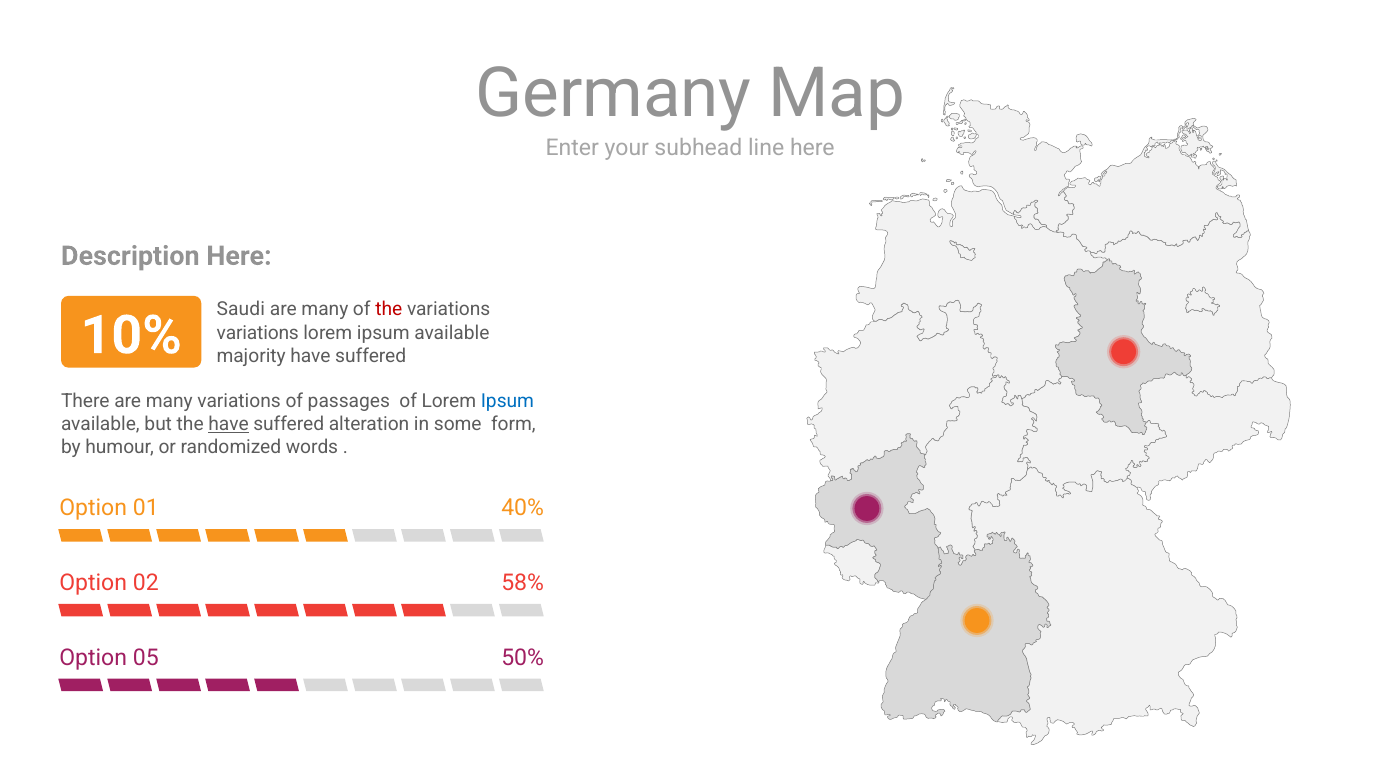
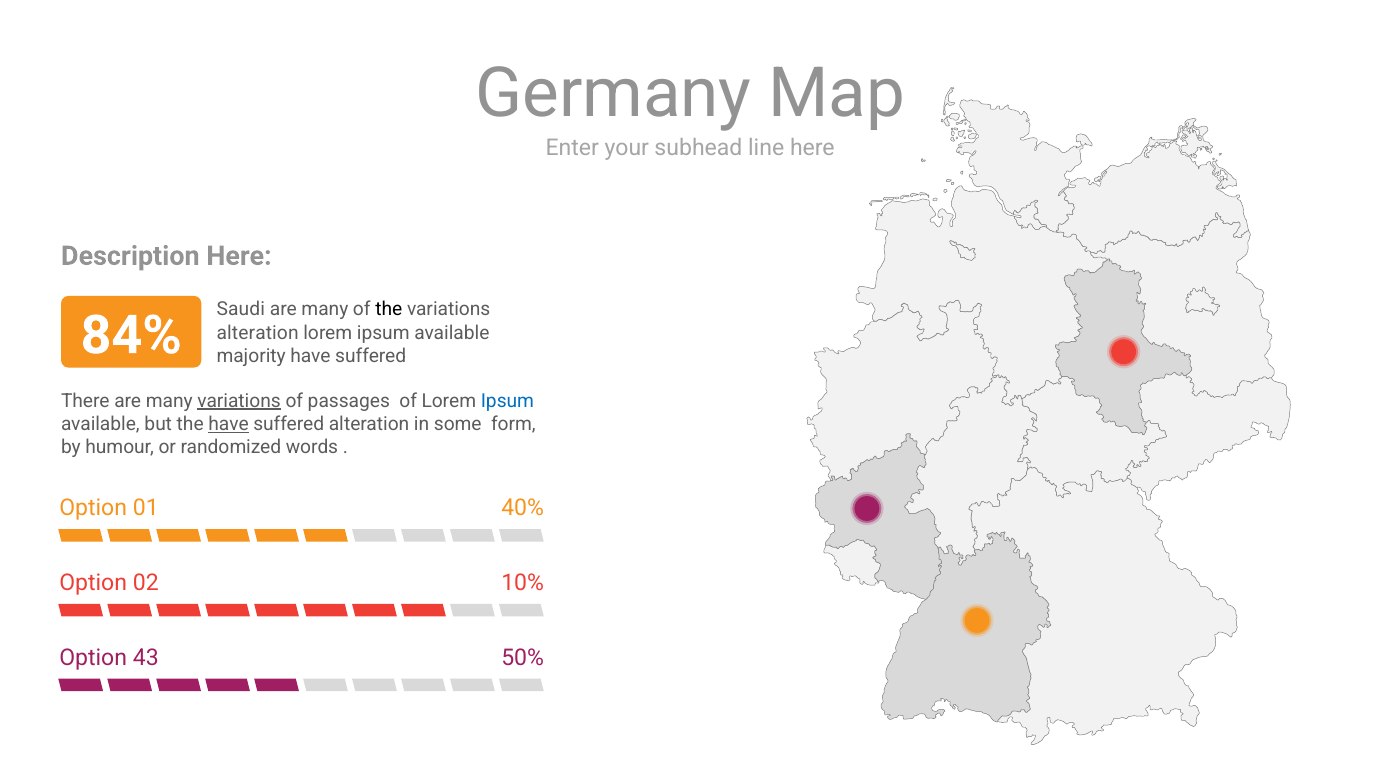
the at (389, 310) colour: red -> black
10%: 10% -> 84%
variations at (258, 333): variations -> alteration
variations at (239, 401) underline: none -> present
58%: 58% -> 10%
05: 05 -> 43
